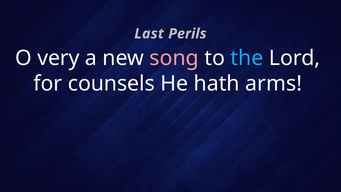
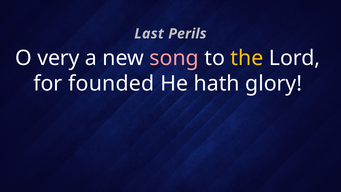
the colour: light blue -> yellow
counsels: counsels -> founded
arms: arms -> glory
